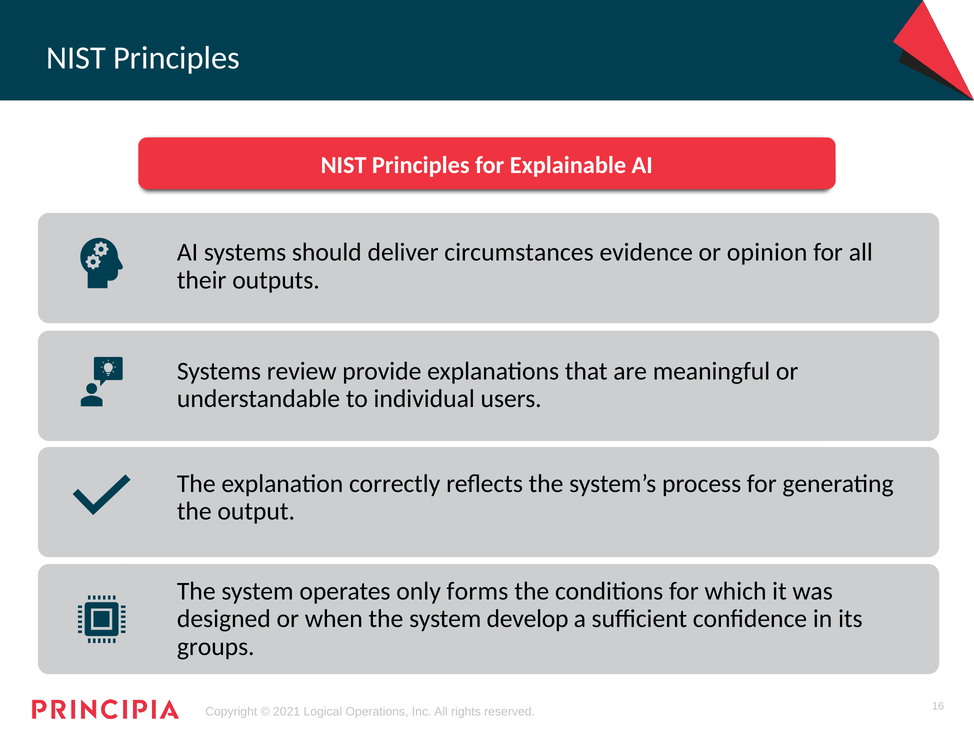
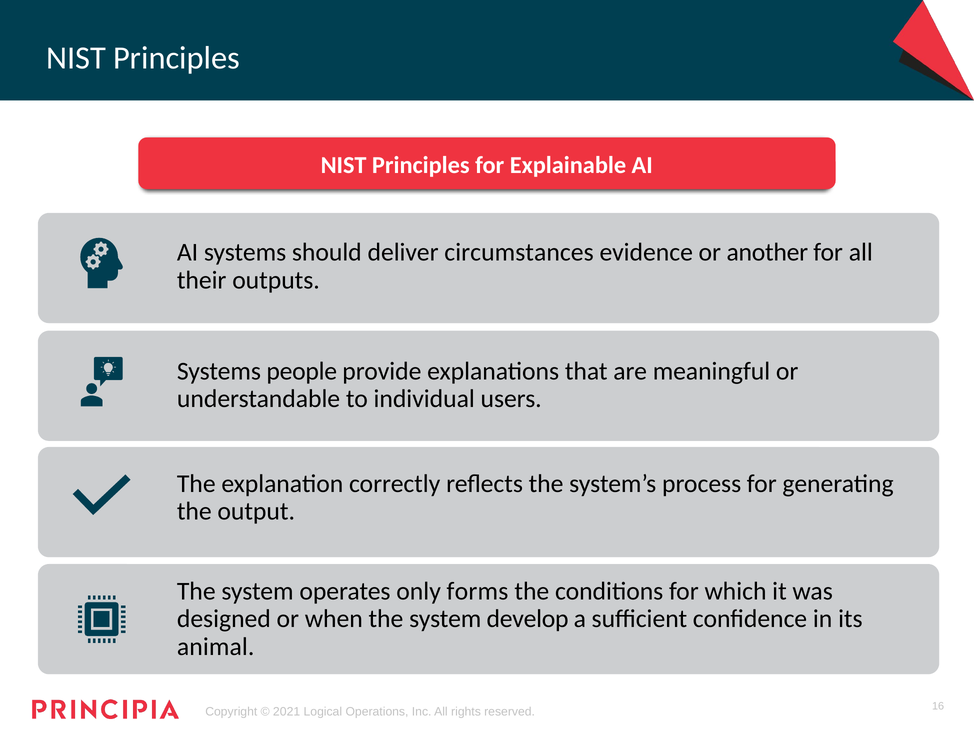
opinion: opinion -> another
review: review -> people
groups: groups -> animal
